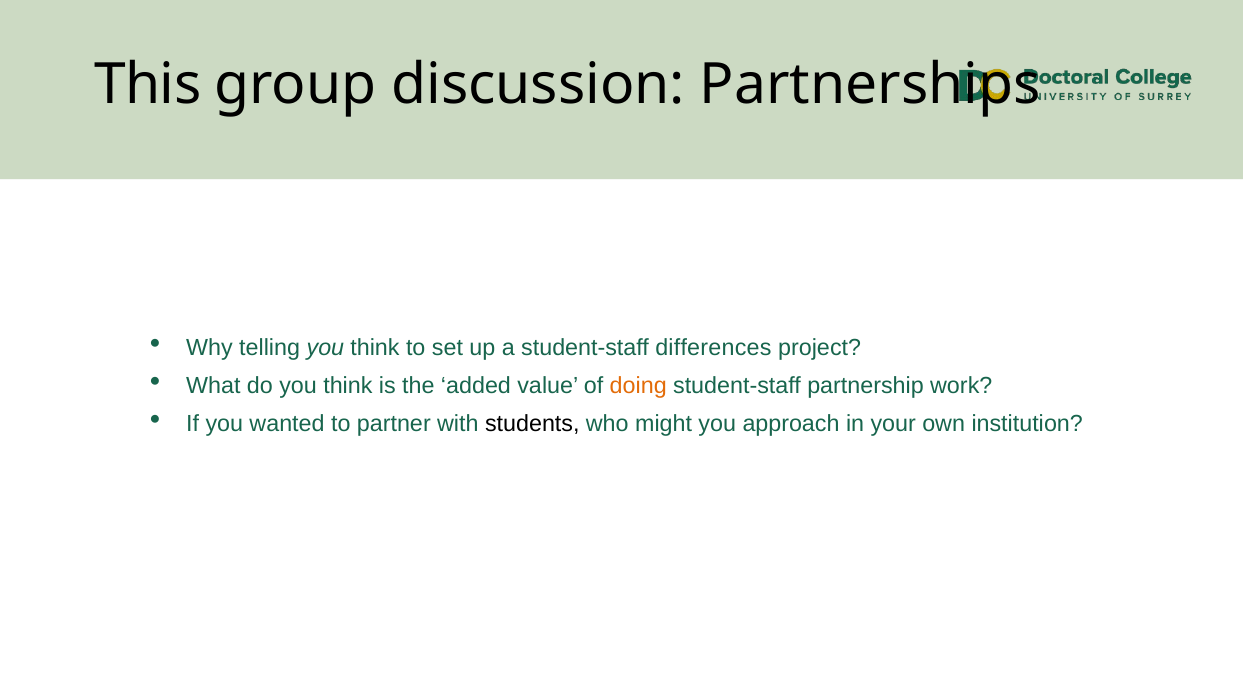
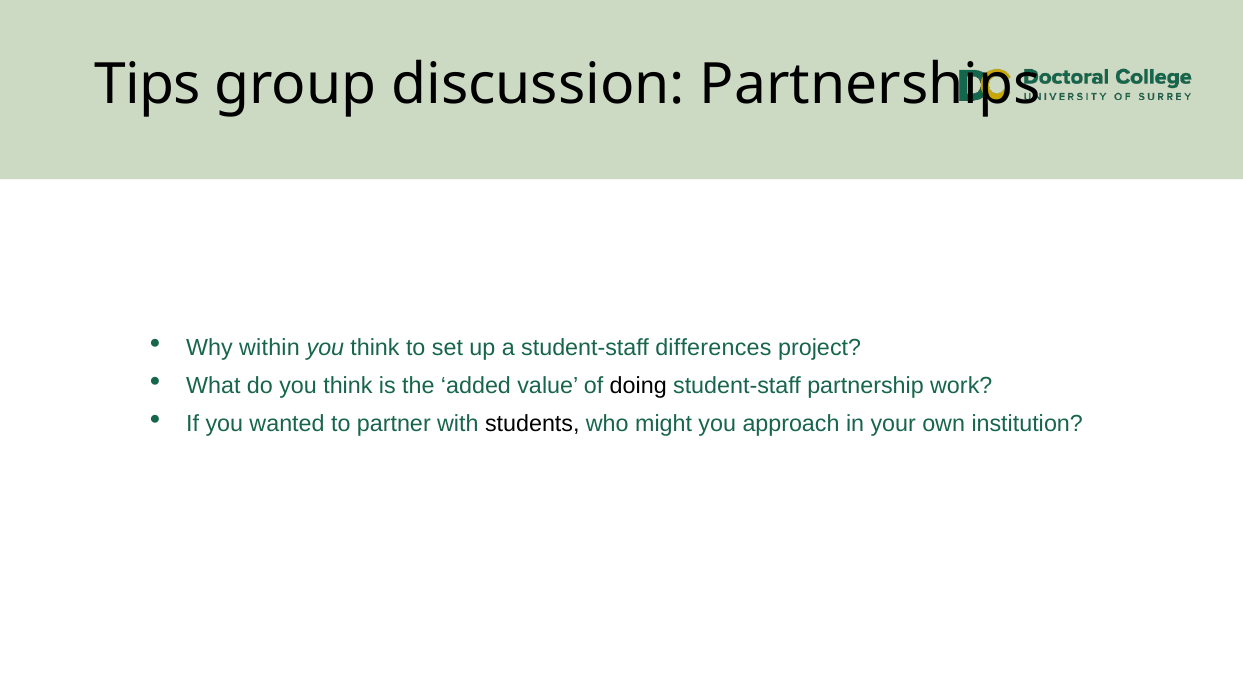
This: This -> Tips
telling: telling -> within
doing colour: orange -> black
